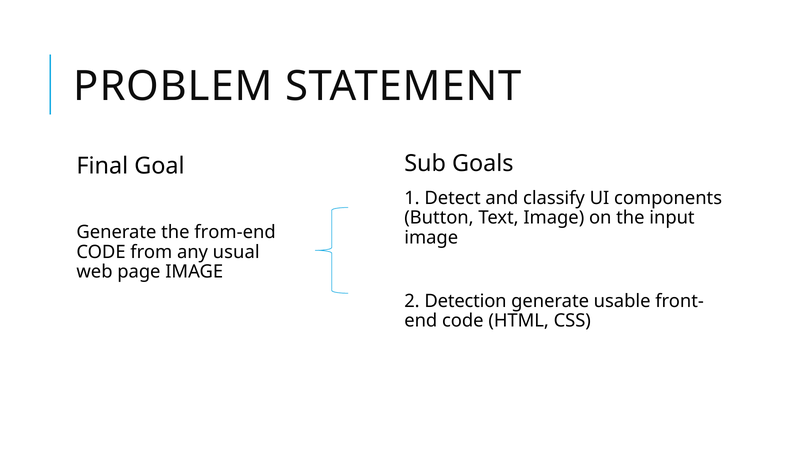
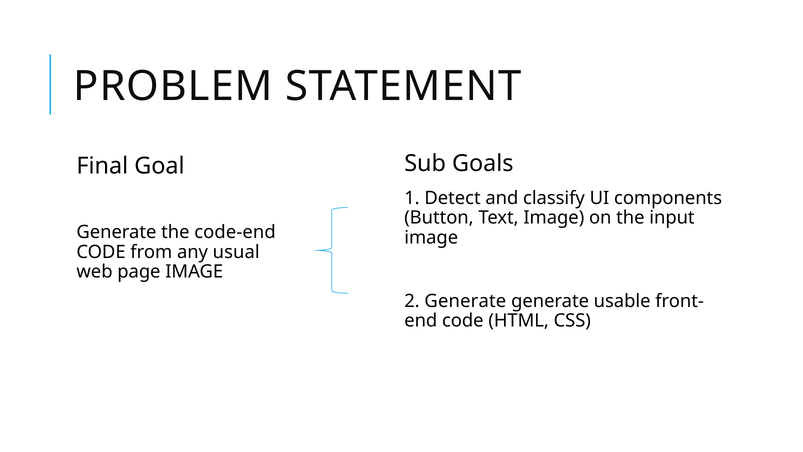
from-end: from-end -> code-end
2 Detection: Detection -> Generate
